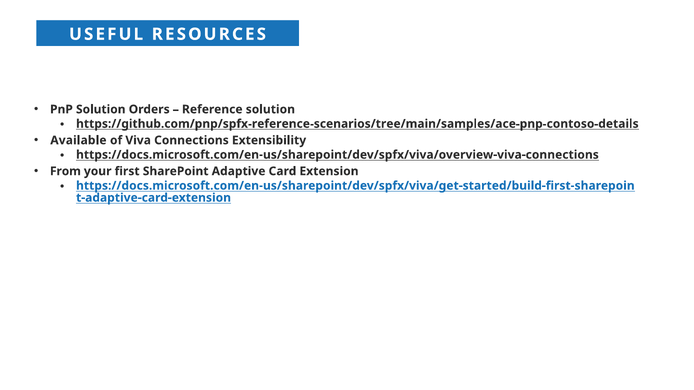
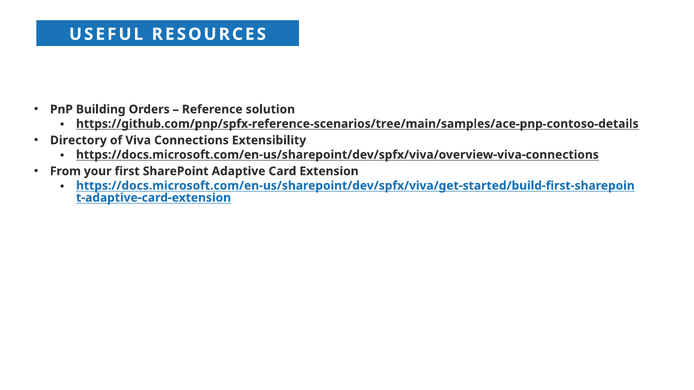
PnP Solution: Solution -> Building
Available: Available -> Directory
